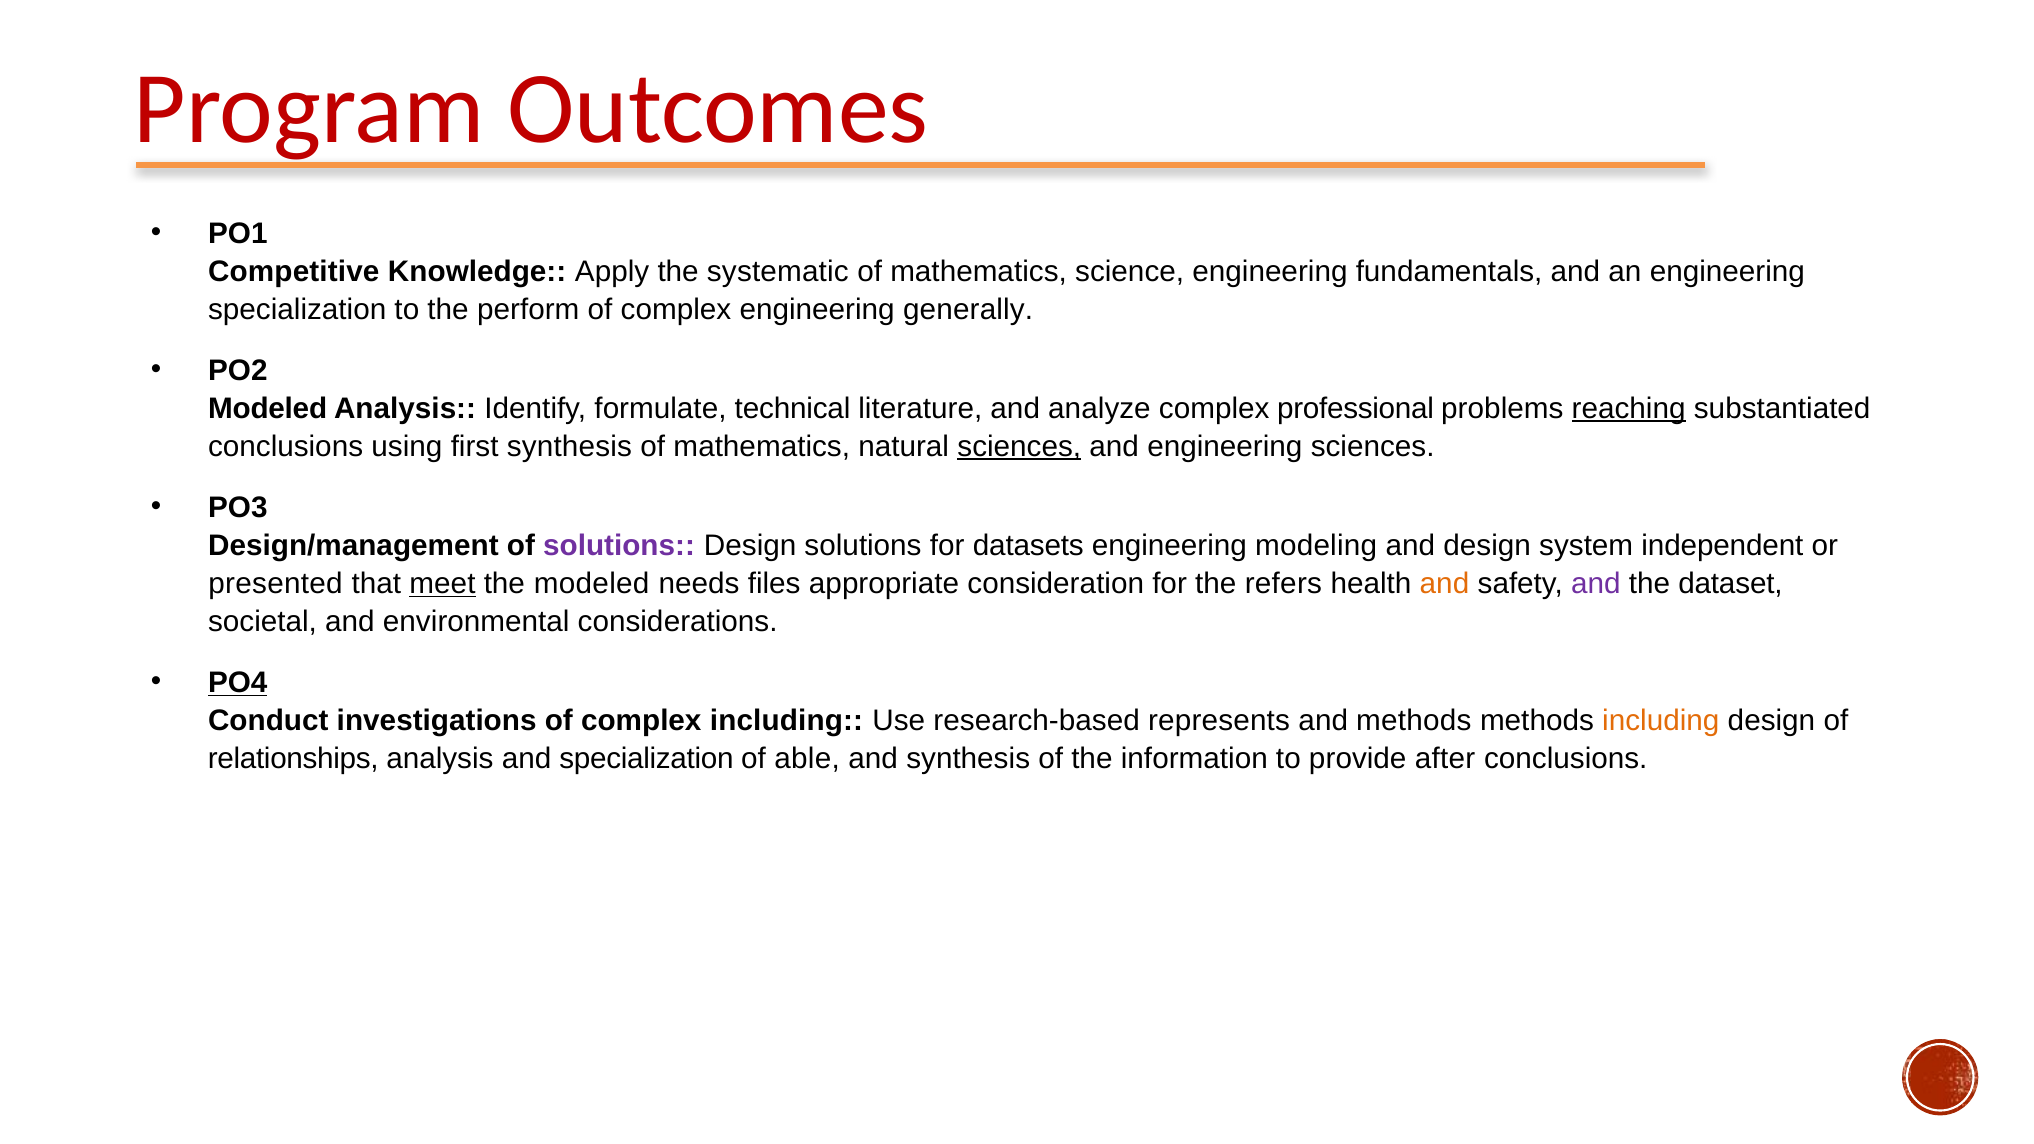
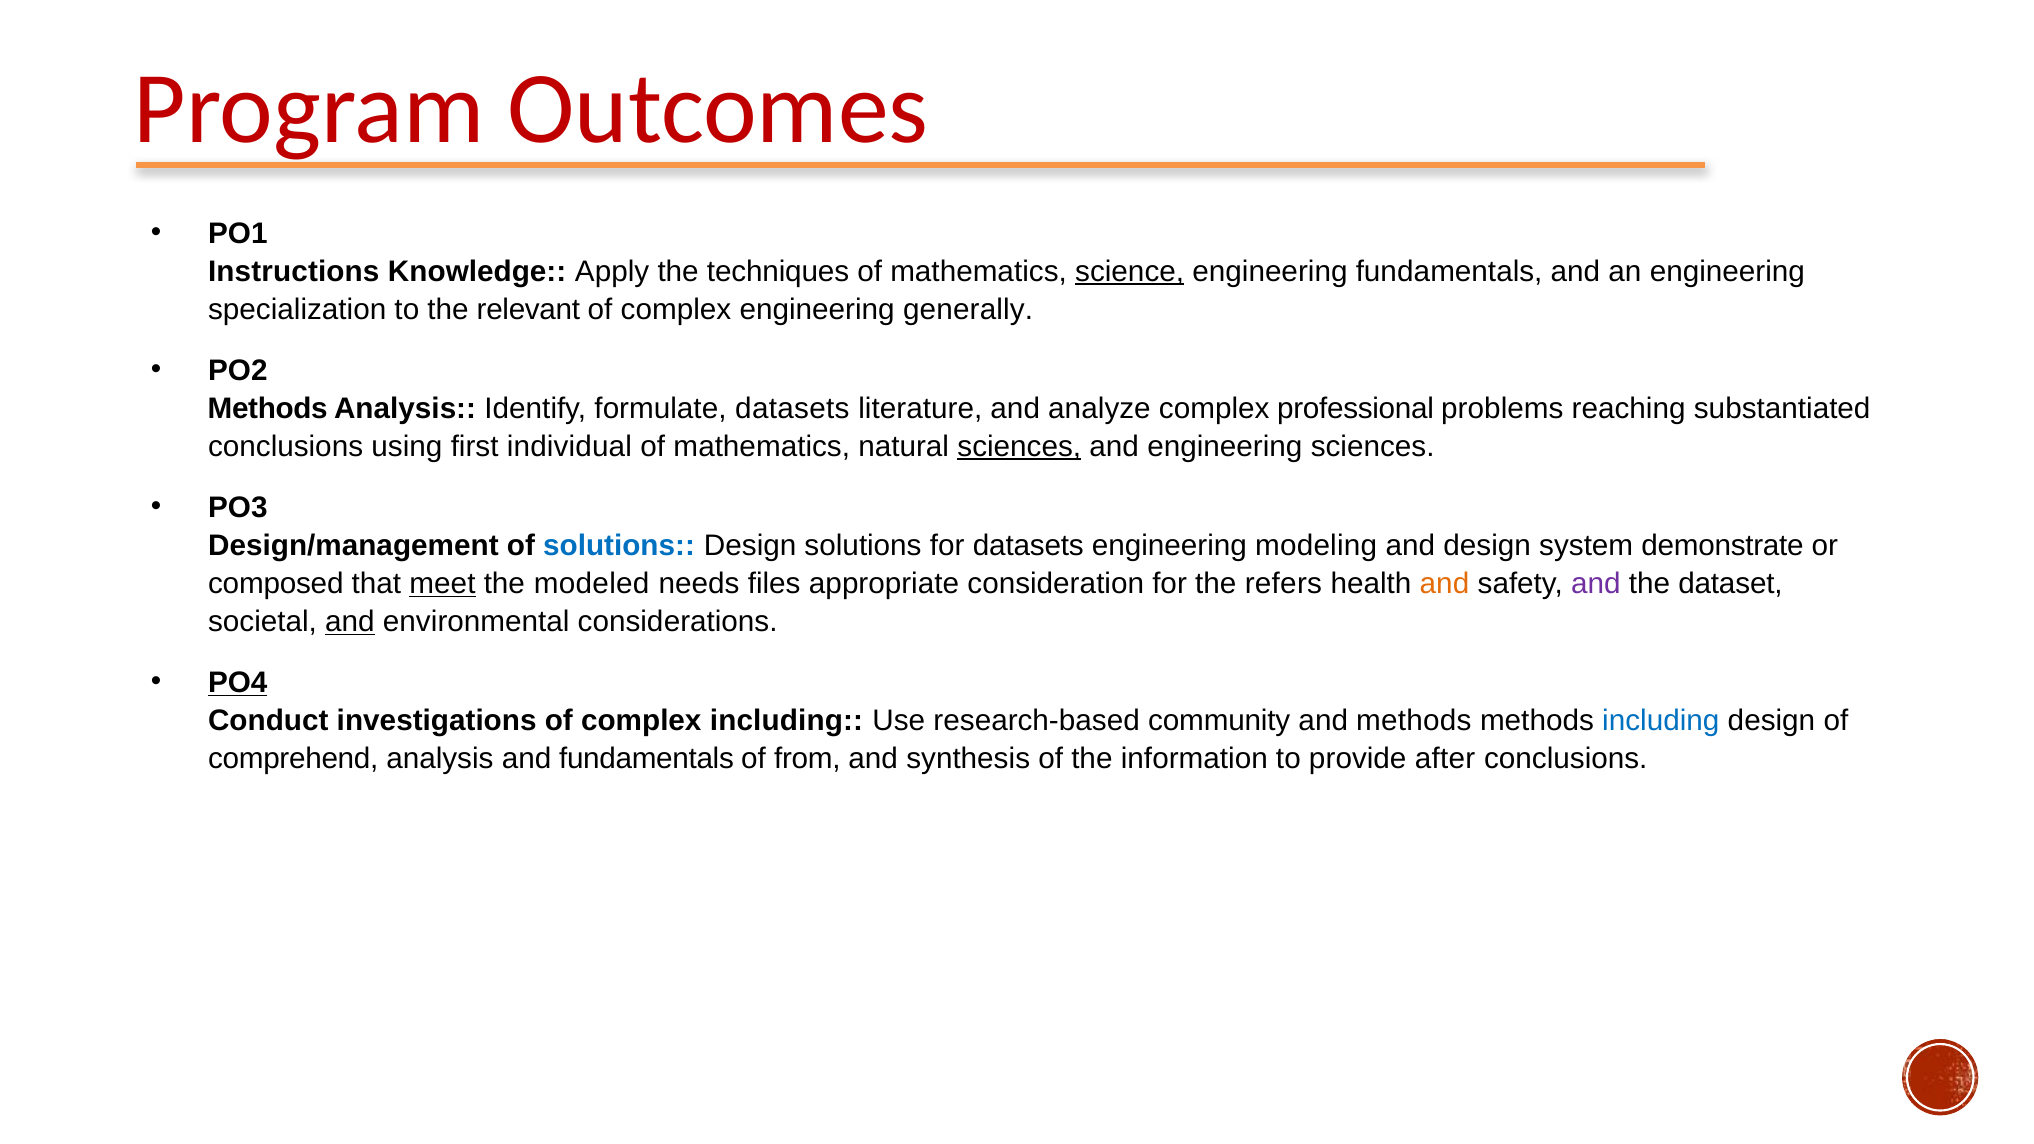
Competitive: Competitive -> Instructions
systematic: systematic -> techniques
science underline: none -> present
perform: perform -> relevant
Modeled at (268, 409): Modeled -> Methods
formulate technical: technical -> datasets
reaching underline: present -> none
first synthesis: synthesis -> individual
solutions at (619, 546) colour: purple -> blue
independent: independent -> demonstrate
presented: presented -> composed
and at (350, 622) underline: none -> present
represents: represents -> community
including at (1661, 721) colour: orange -> blue
relationships: relationships -> comprehend
and specialization: specialization -> fundamentals
able: able -> from
